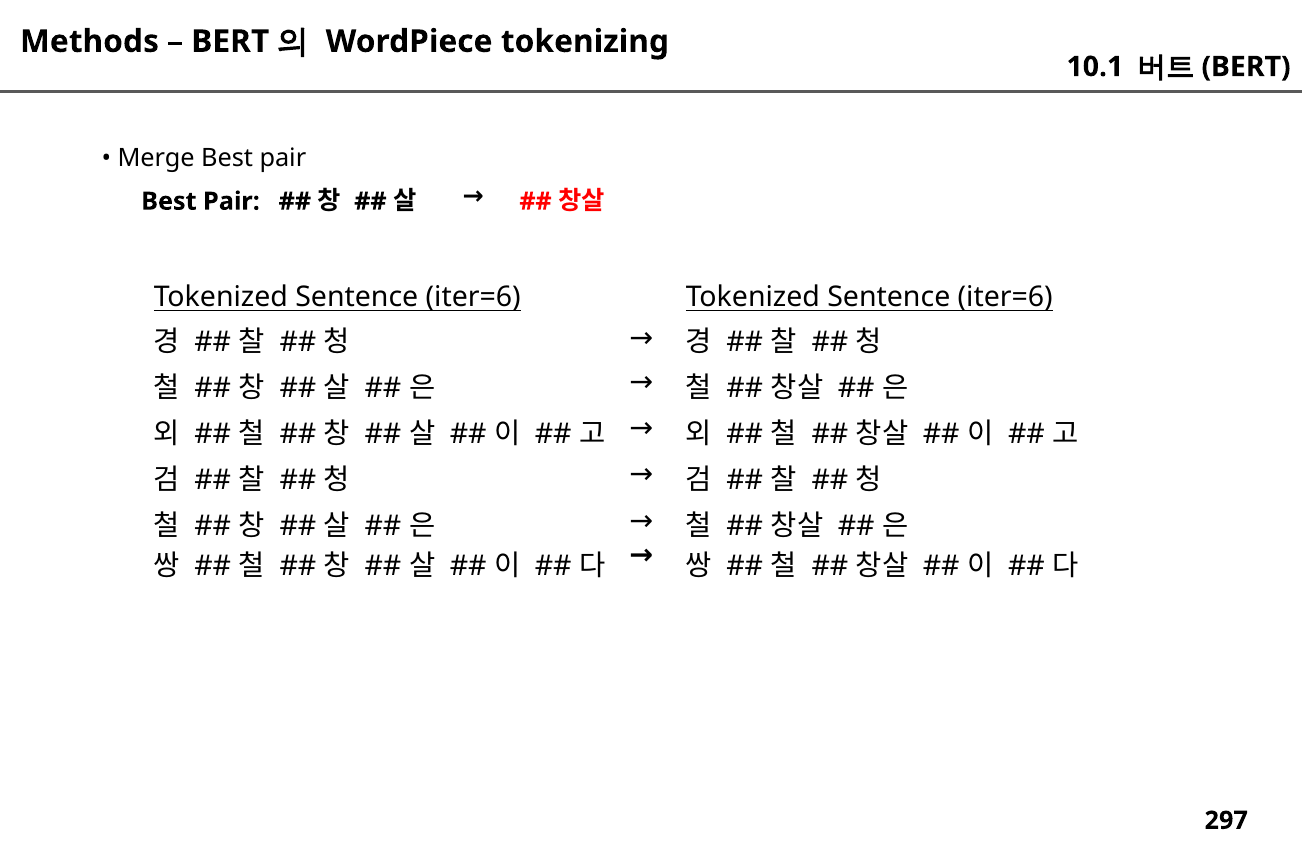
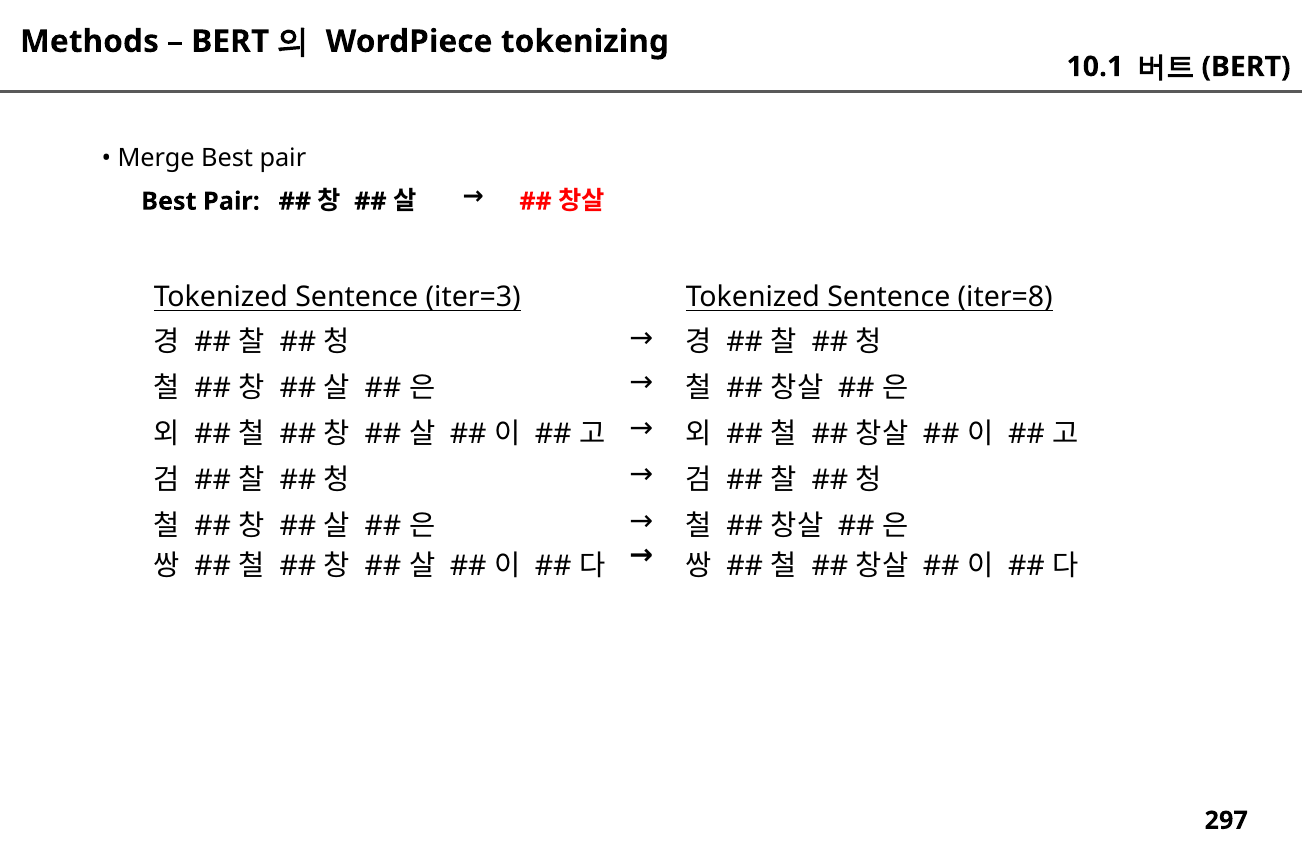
iter=6 at (473, 298): iter=6 -> iter=3
iter=6 at (1005, 298): iter=6 -> iter=8
